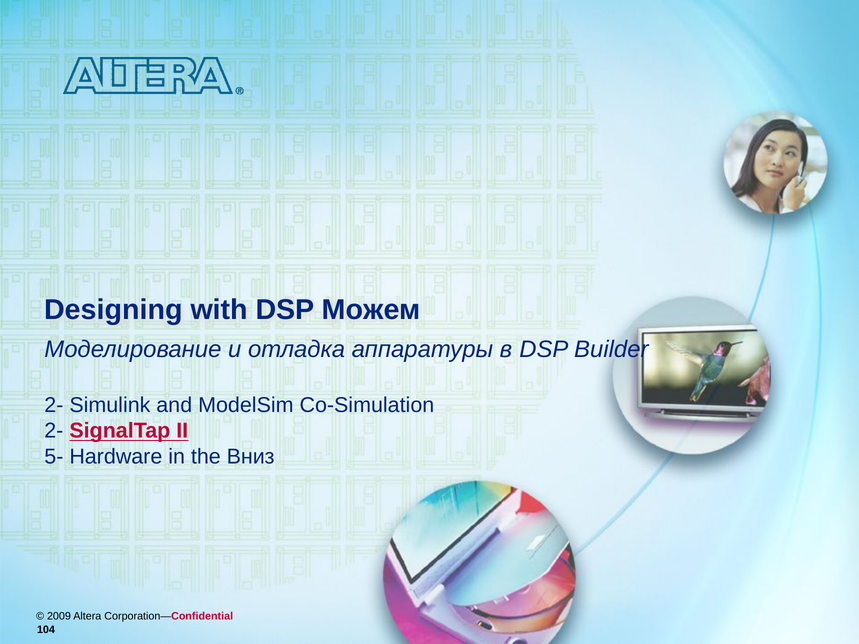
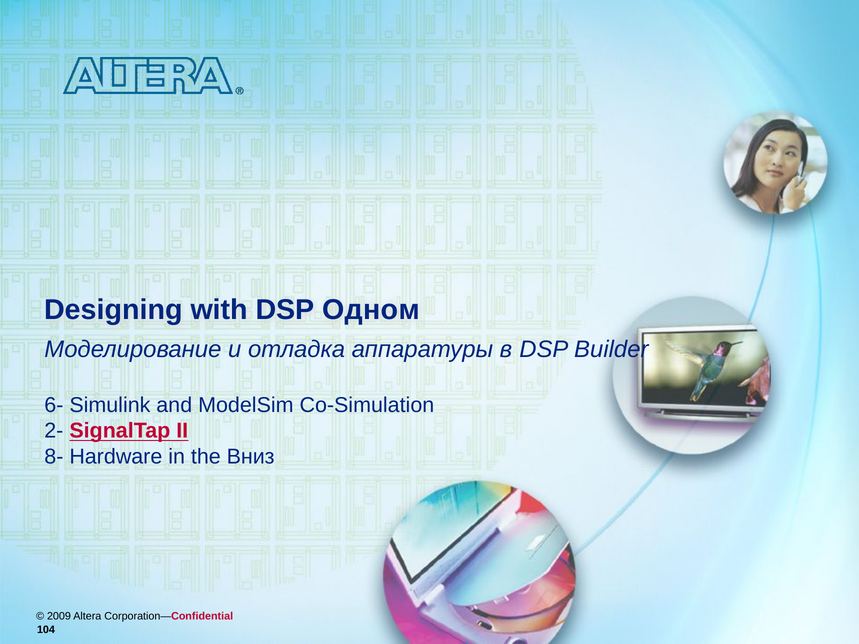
Можем: Можем -> Одном
2- at (54, 405): 2- -> 6-
5-: 5- -> 8-
